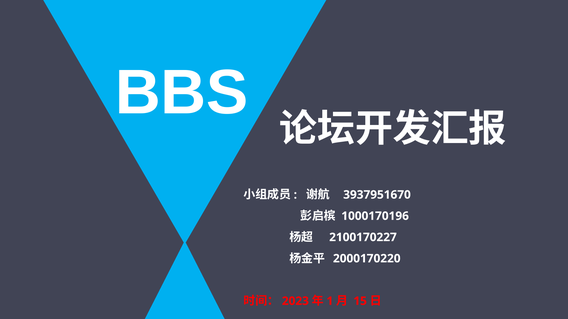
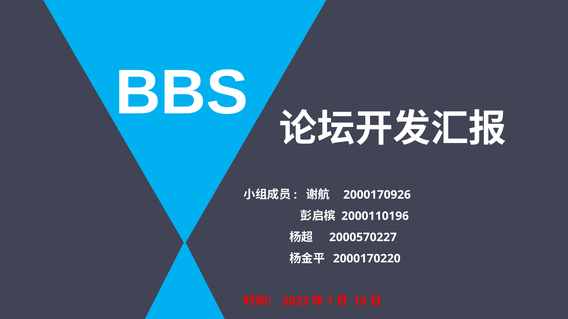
3937951670: 3937951670 -> 2000170926
1000170196: 1000170196 -> 2000110196
2100170227: 2100170227 -> 2000570227
